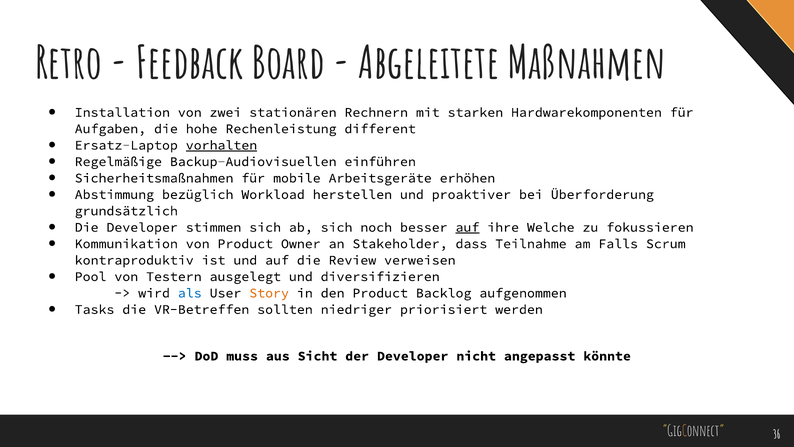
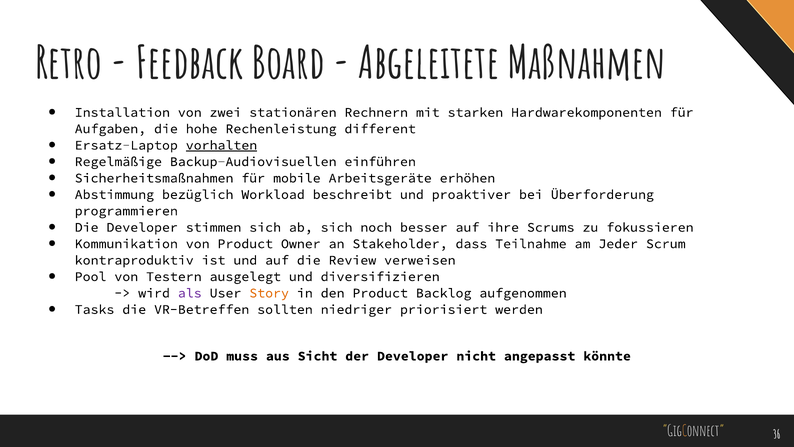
herstellen: herstellen -> beschreibt
grundsätzlich: grundsätzlich -> programmieren
auf at (467, 227) underline: present -> none
Welche: Welche -> Scrums
Falls: Falls -> Jeder
als colour: blue -> purple
